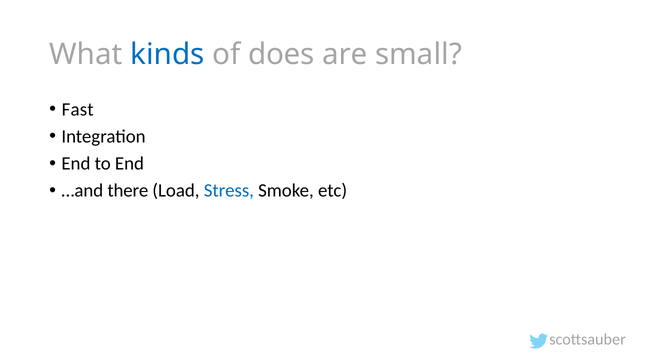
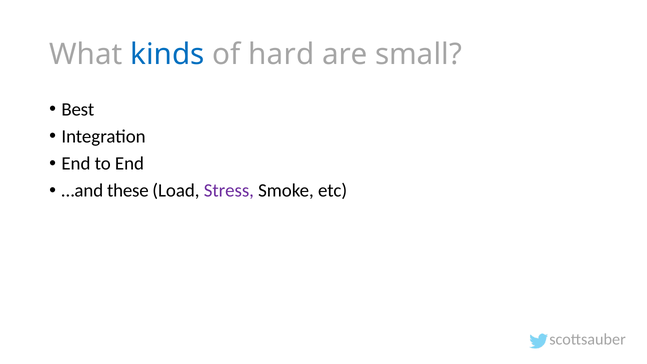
does: does -> hard
Fast: Fast -> Best
there: there -> these
Stress colour: blue -> purple
